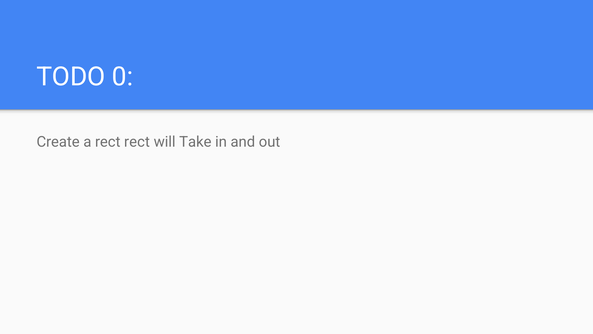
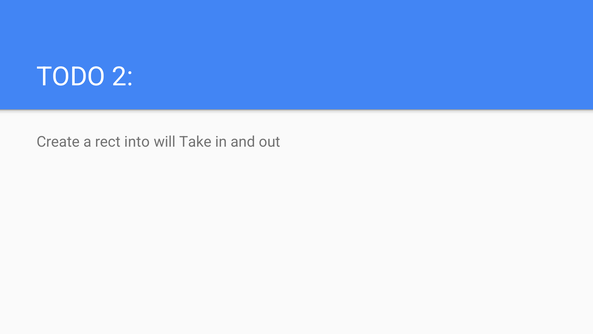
0: 0 -> 2
rect rect: rect -> into
